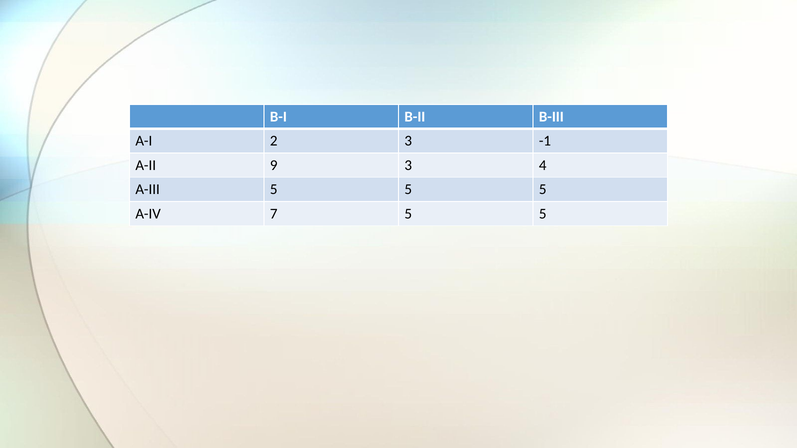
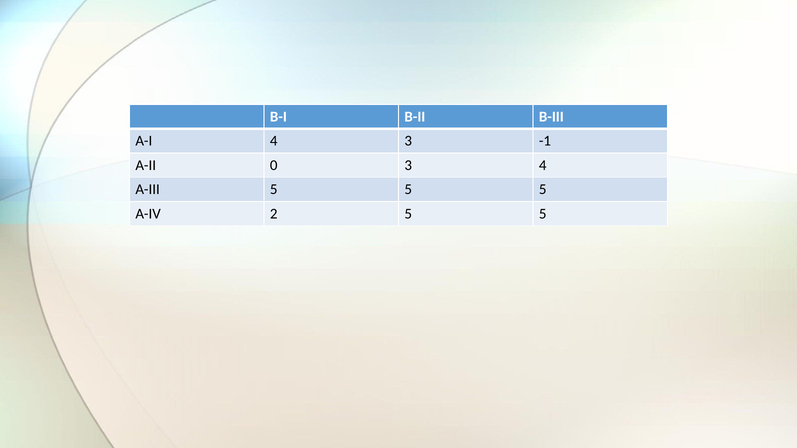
A-I 2: 2 -> 4
9: 9 -> 0
7: 7 -> 2
